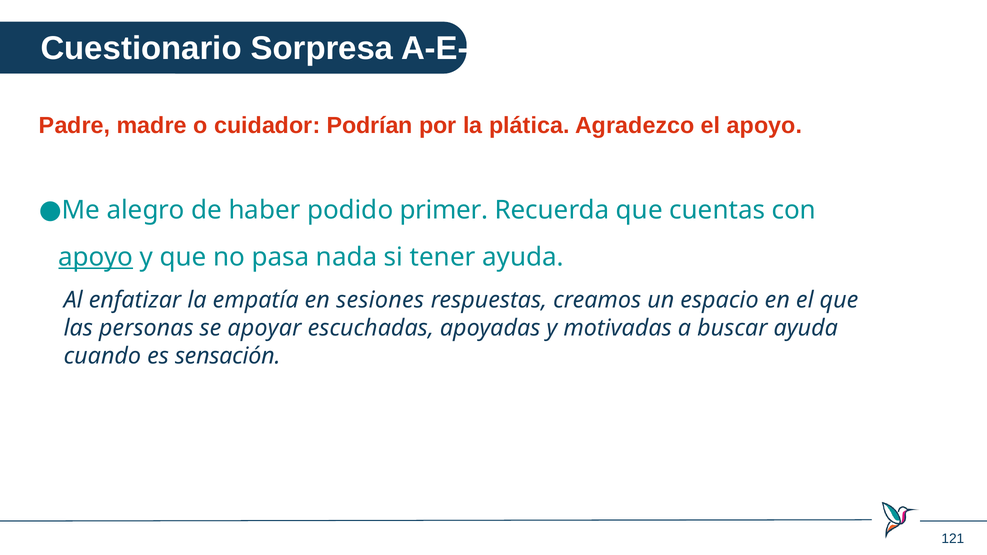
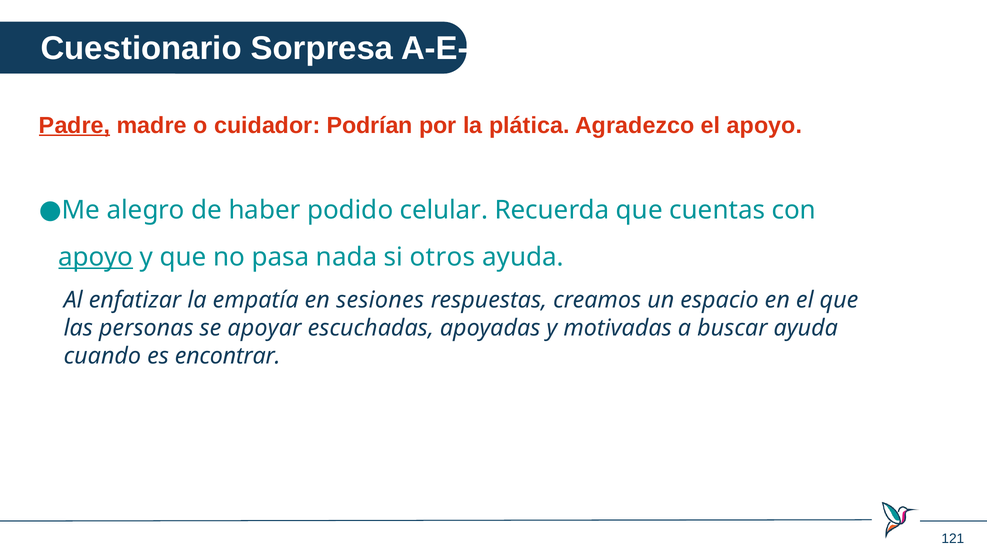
Padre underline: none -> present
primer: primer -> celular
tener: tener -> otros
sensación: sensación -> encontrar
